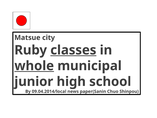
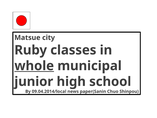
classes underline: present -> none
